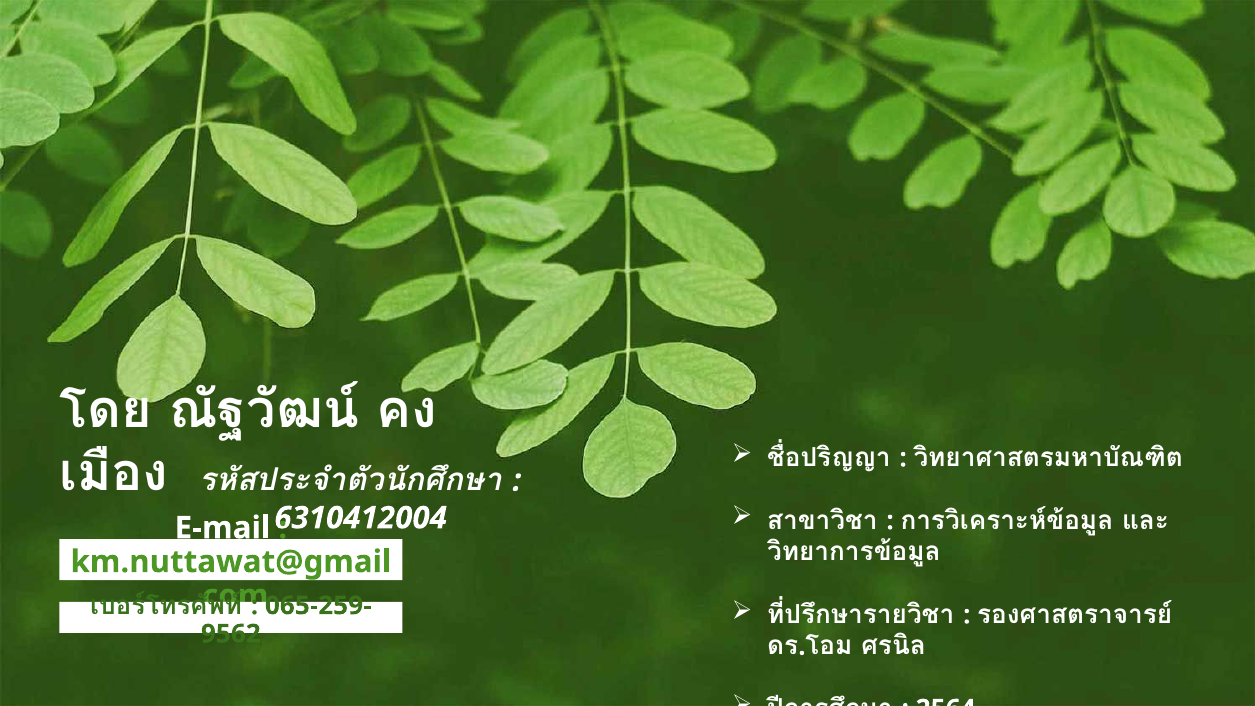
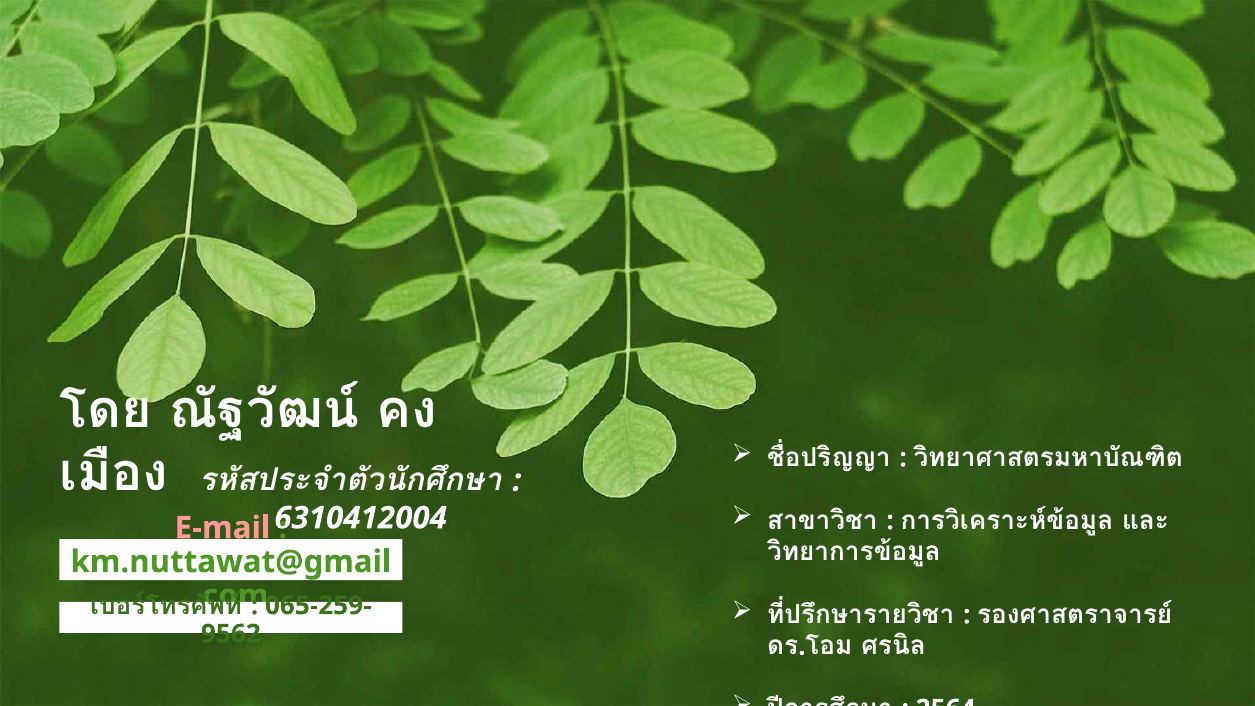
E-mail colour: white -> pink
